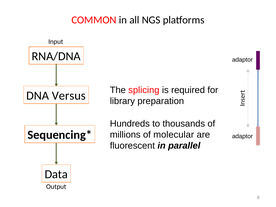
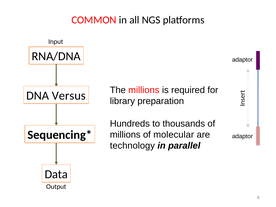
The splicing: splicing -> millions
fluorescent: fluorescent -> technology
